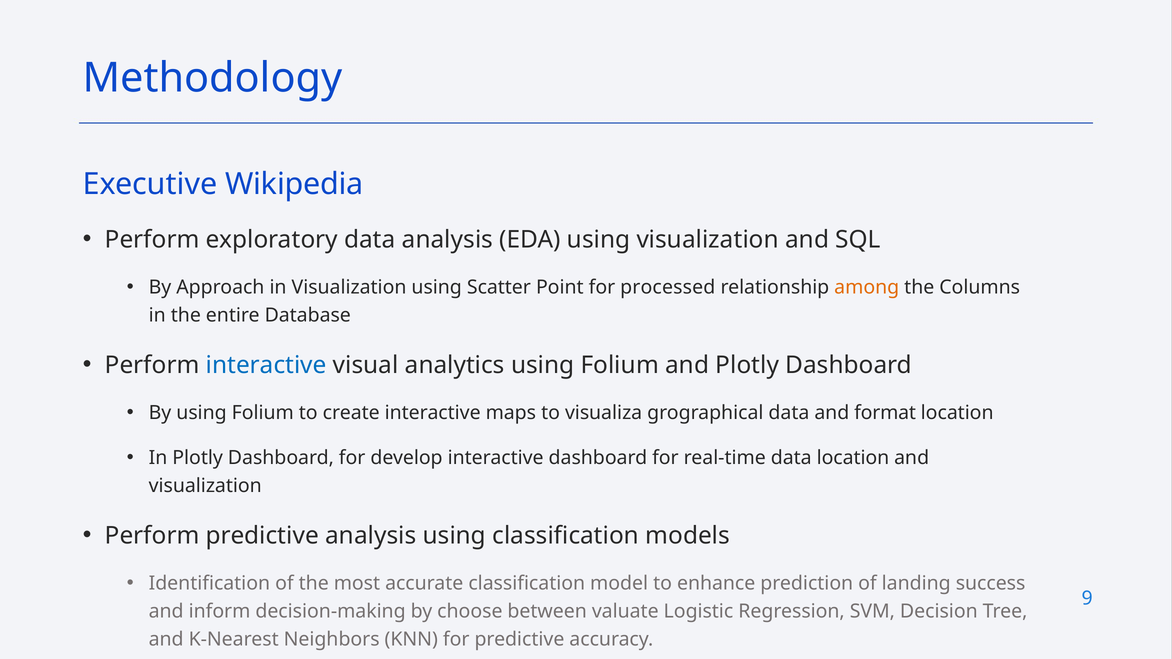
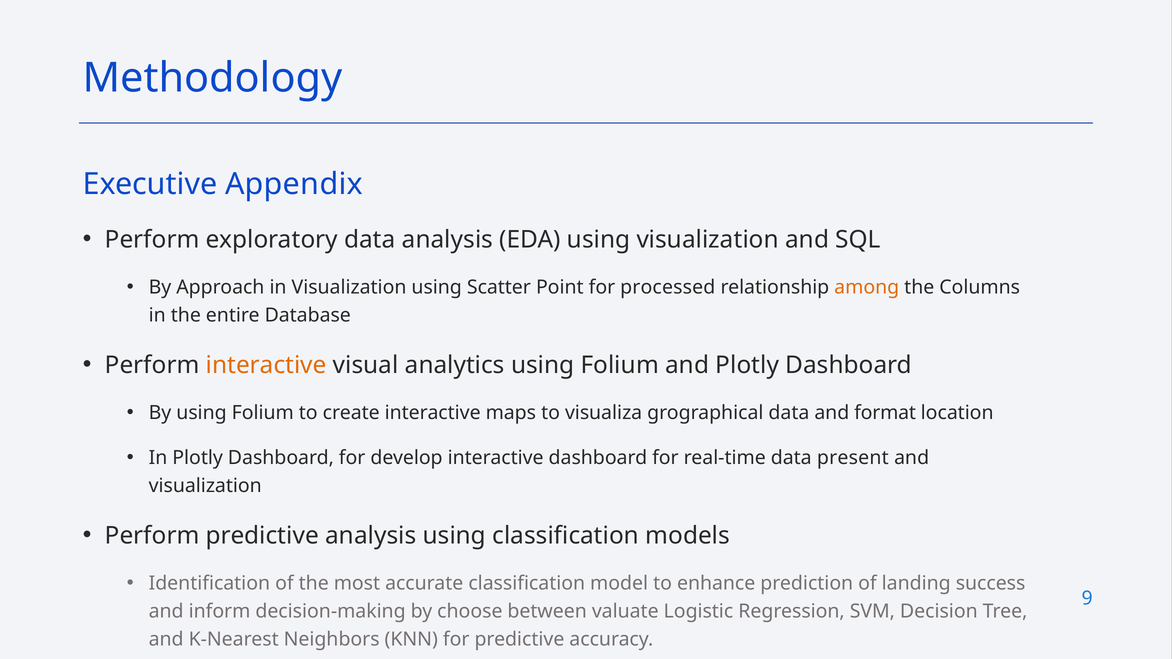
Wikipedia: Wikipedia -> Appendix
interactive at (266, 365) colour: blue -> orange
data location: location -> present
